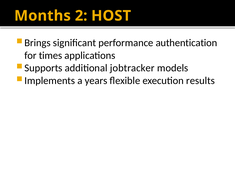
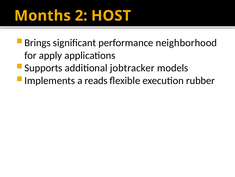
authentication: authentication -> neighborhood
times: times -> apply
years: years -> reads
results: results -> rubber
